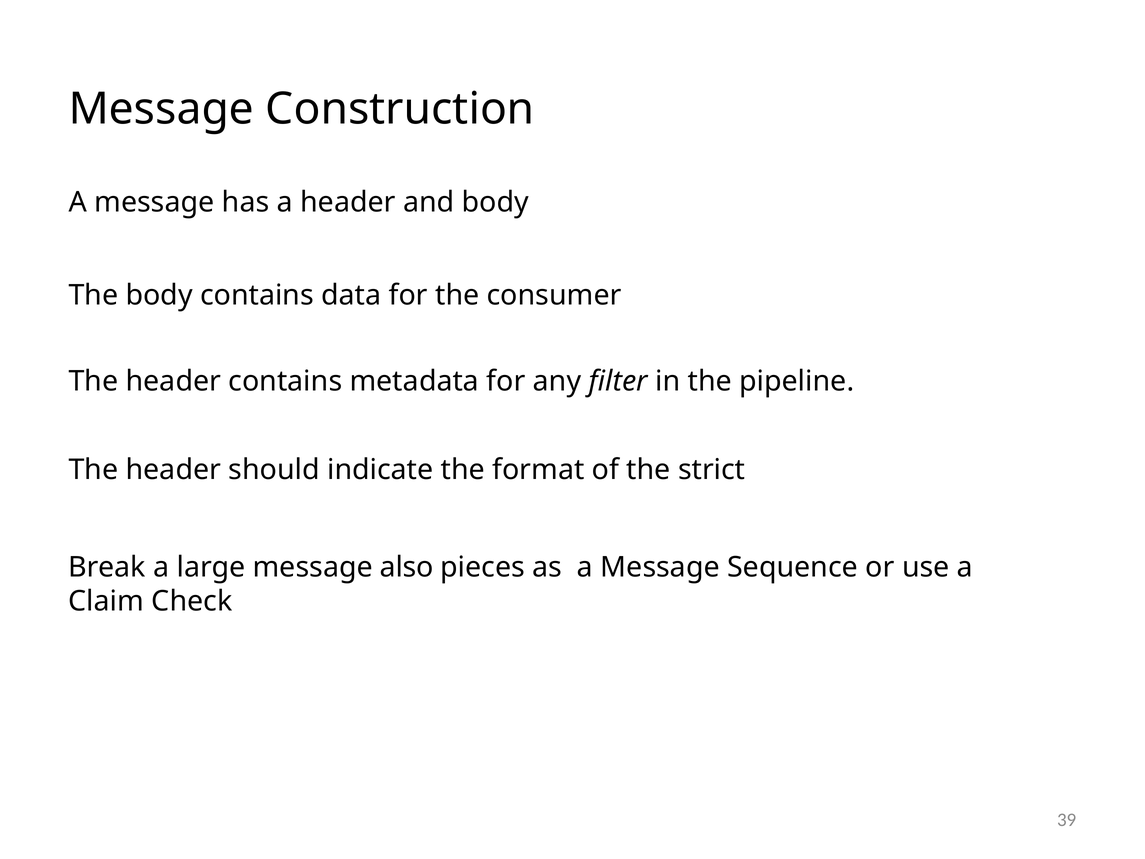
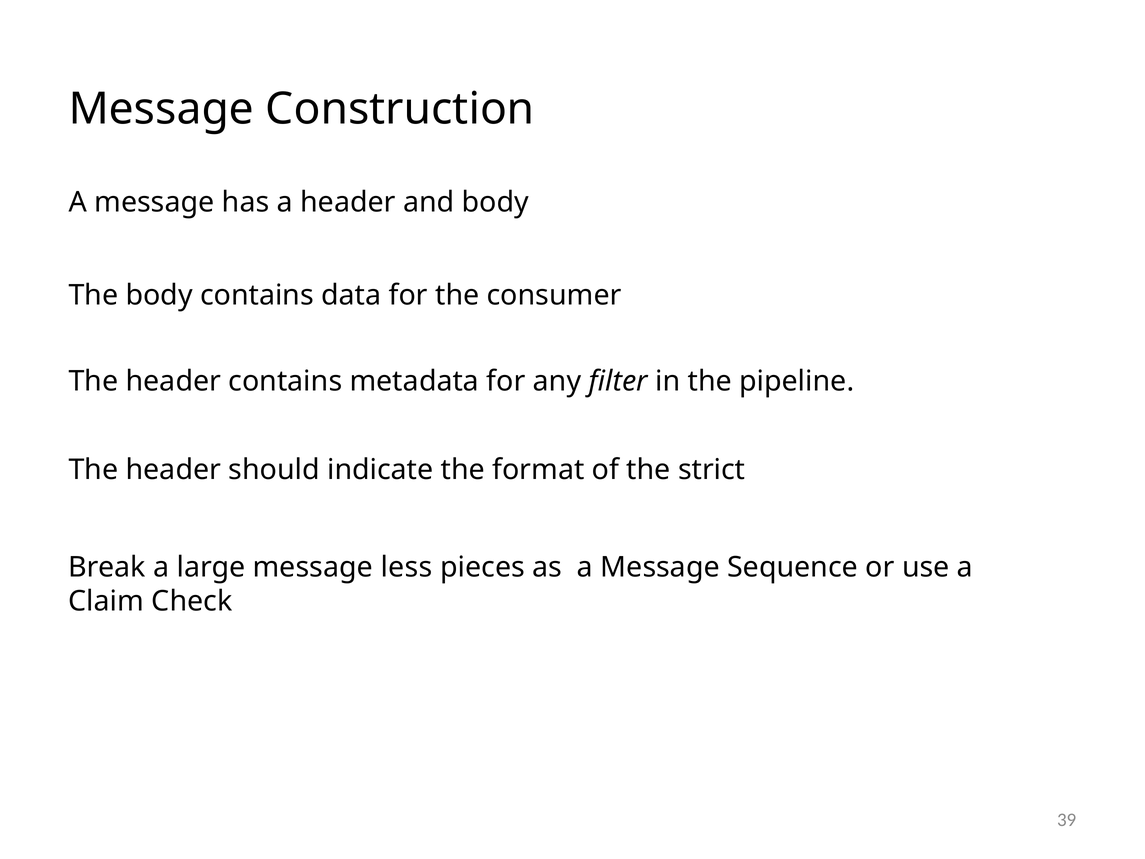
also: also -> less
